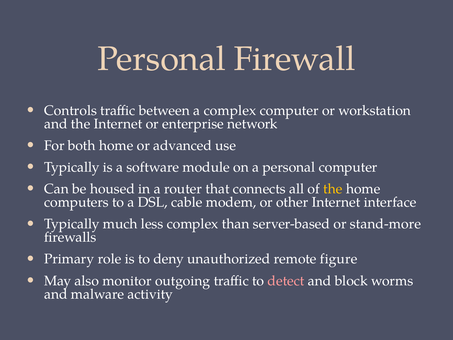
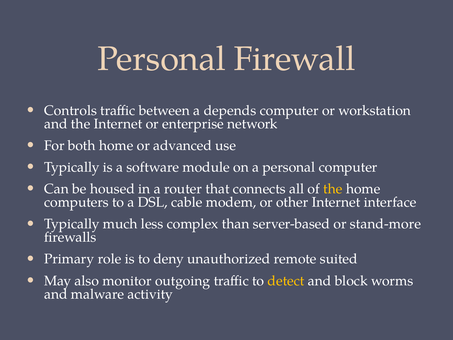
a complex: complex -> depends
figure: figure -> suited
detect colour: pink -> yellow
